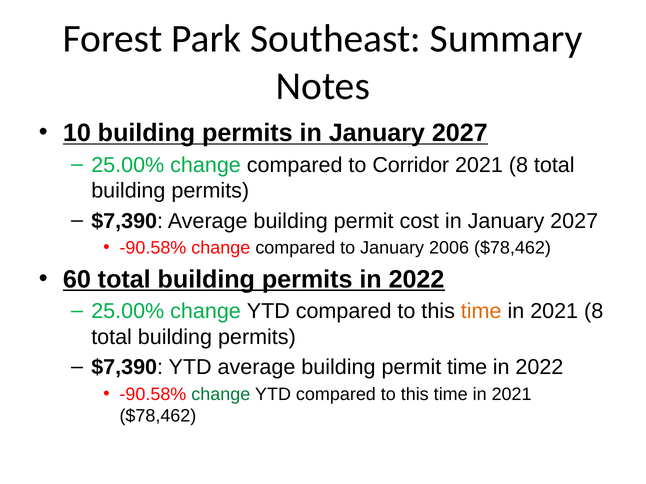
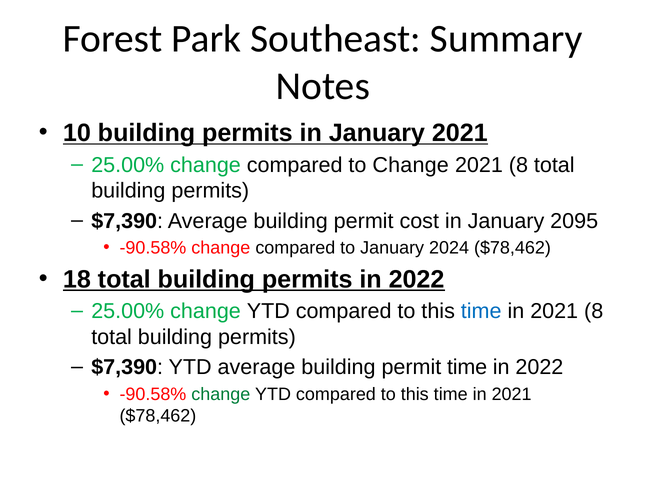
permits in January 2027: 2027 -> 2021
to Corridor: Corridor -> Change
cost in January 2027: 2027 -> 2095
2006: 2006 -> 2024
60: 60 -> 18
time at (481, 312) colour: orange -> blue
